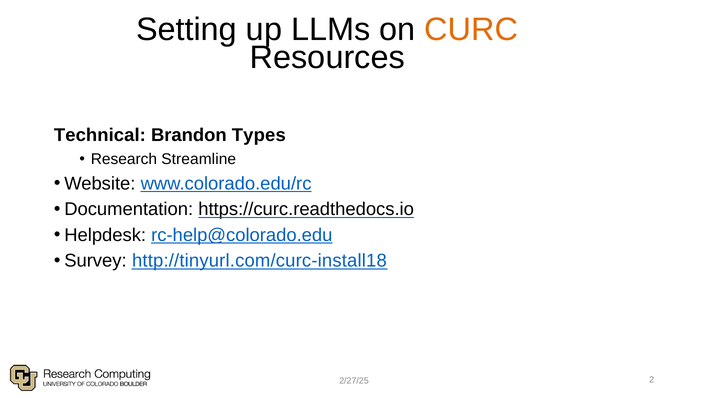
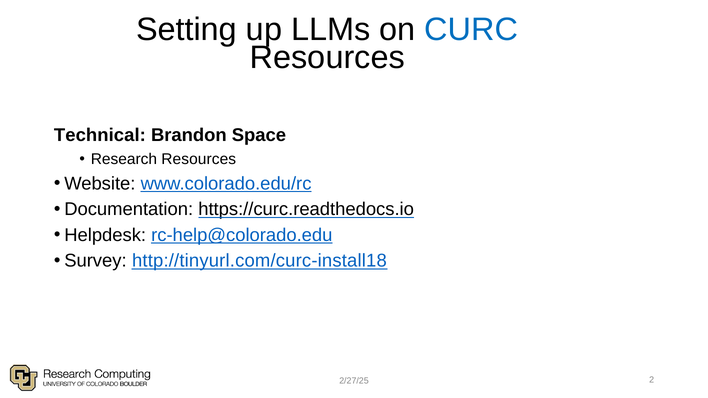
CURC colour: orange -> blue
Types: Types -> Space
Research Streamline: Streamline -> Resources
